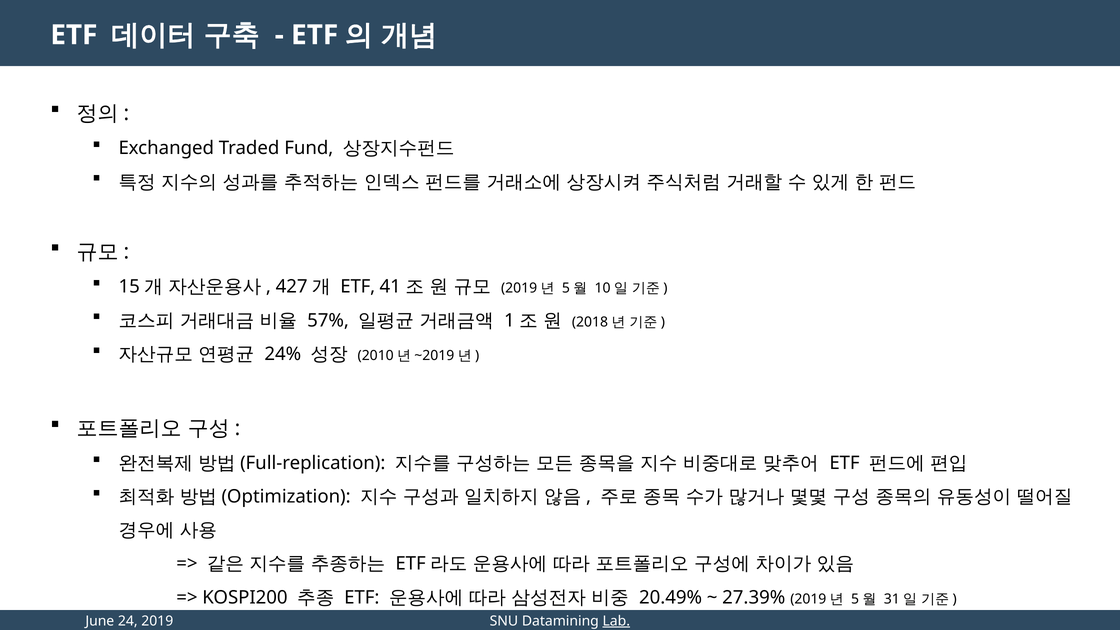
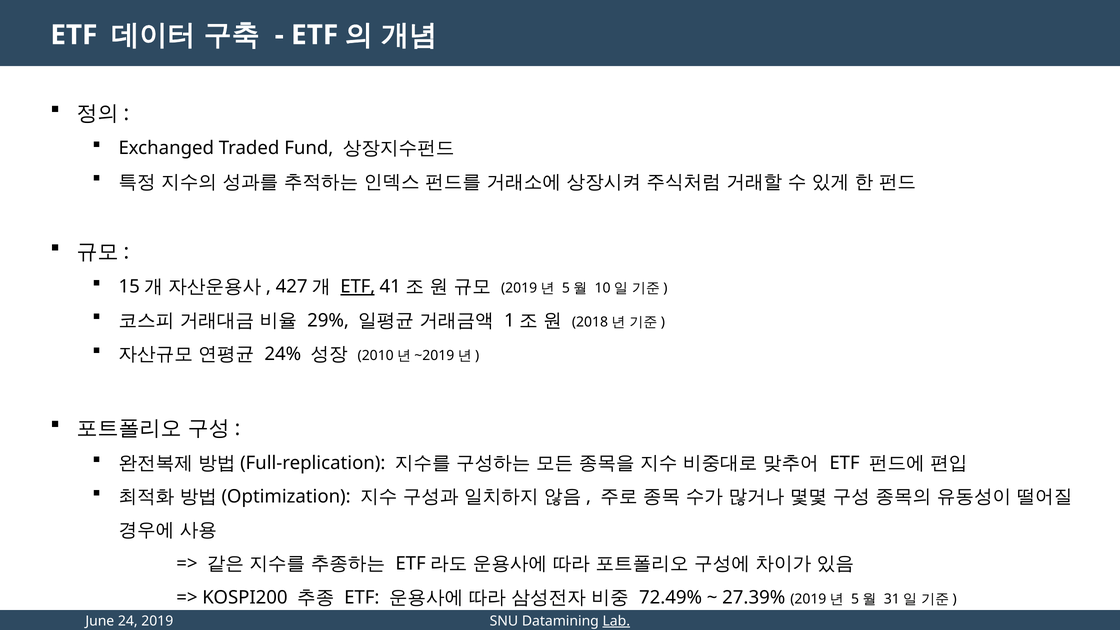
ETF at (358, 287) underline: none -> present
57%: 57% -> 29%
20.49%: 20.49% -> 72.49%
